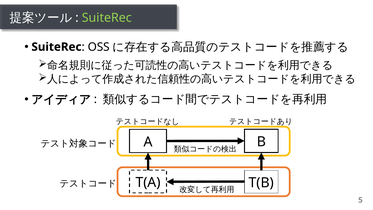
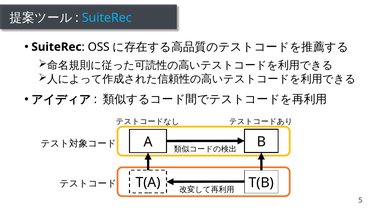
SuiteRec at (107, 18) colour: light green -> light blue
